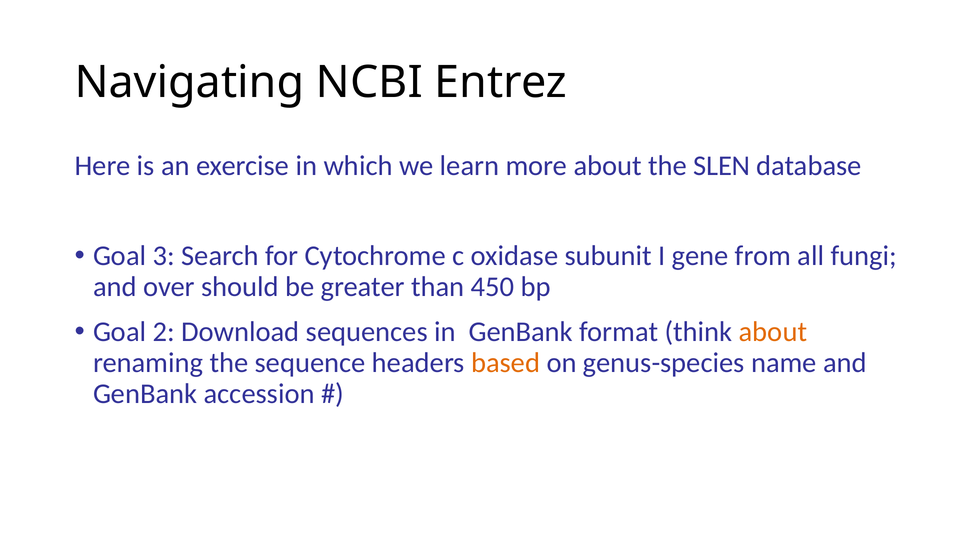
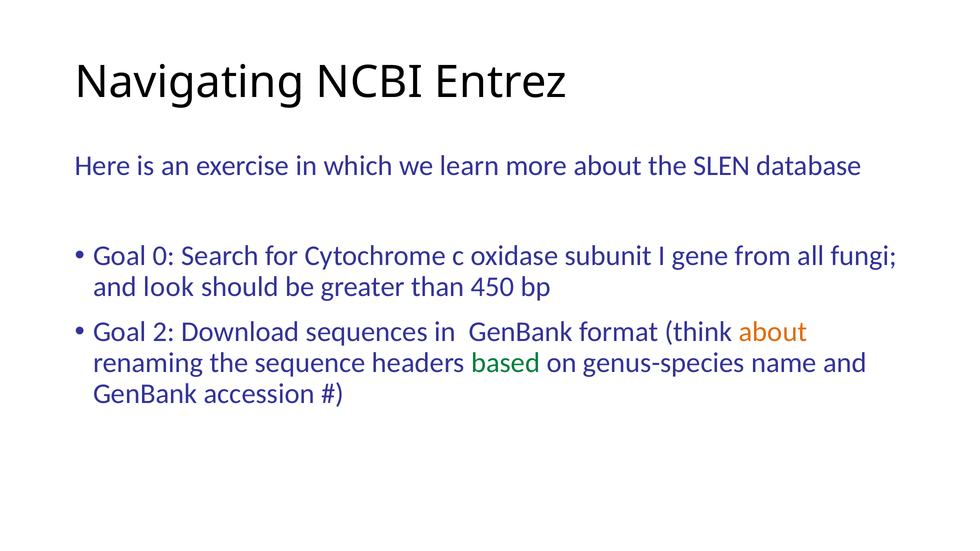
3: 3 -> 0
over: over -> look
based colour: orange -> green
